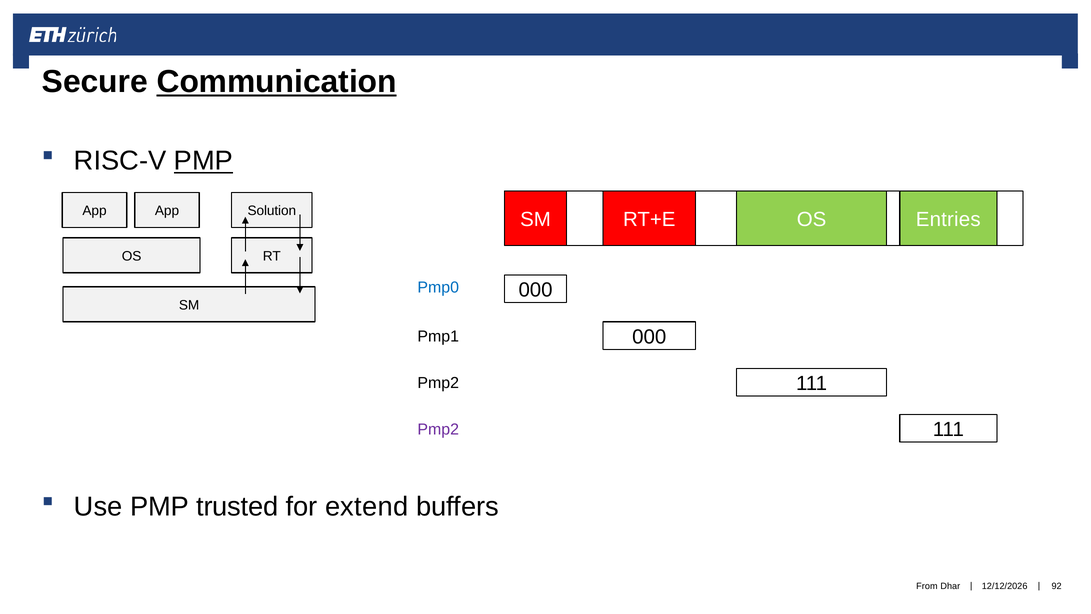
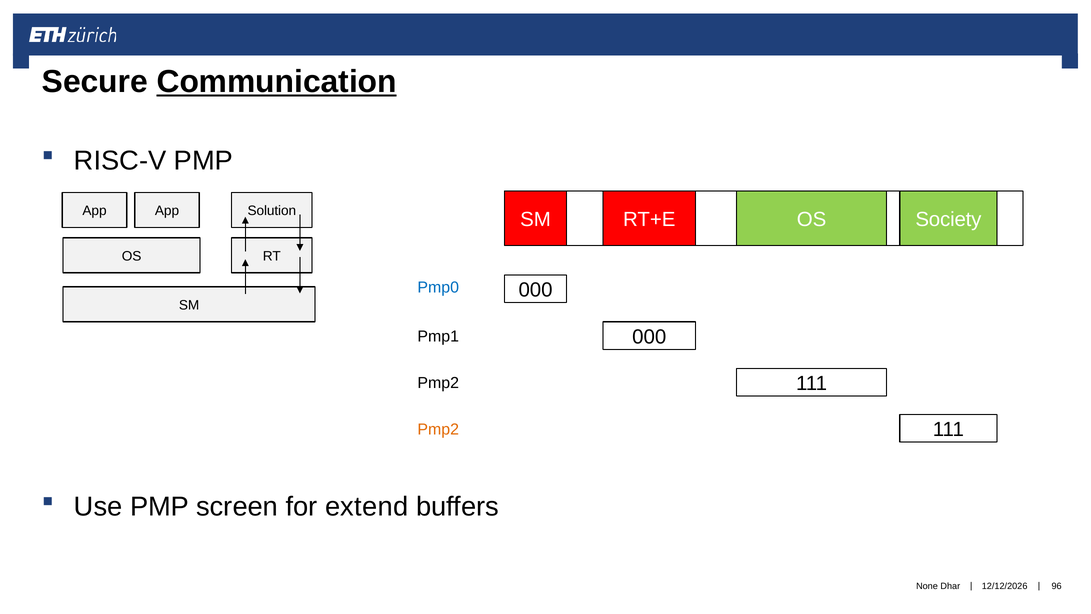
PMP at (203, 161) underline: present -> none
Entries: Entries -> Society
Pmp2 at (438, 430) colour: purple -> orange
trusted: trusted -> screen
From: From -> None
92: 92 -> 96
